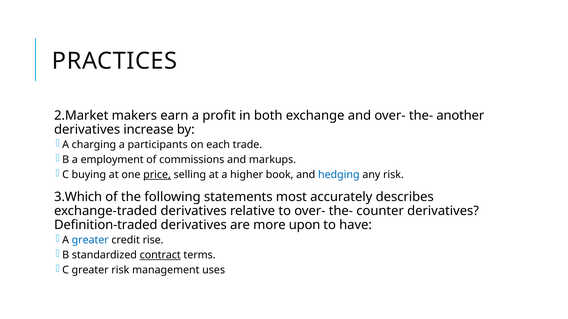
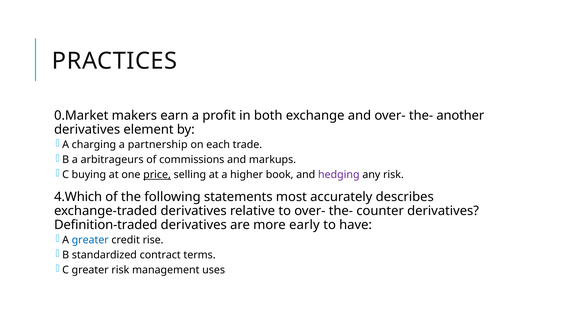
2.Market: 2.Market -> 0.Market
increase: increase -> element
participants: participants -> partnership
employment: employment -> arbitrageurs
hedging colour: blue -> purple
3.Which: 3.Which -> 4.Which
upon: upon -> early
contract underline: present -> none
